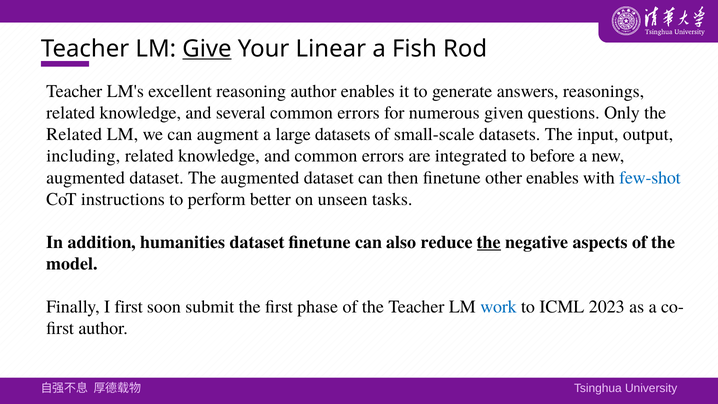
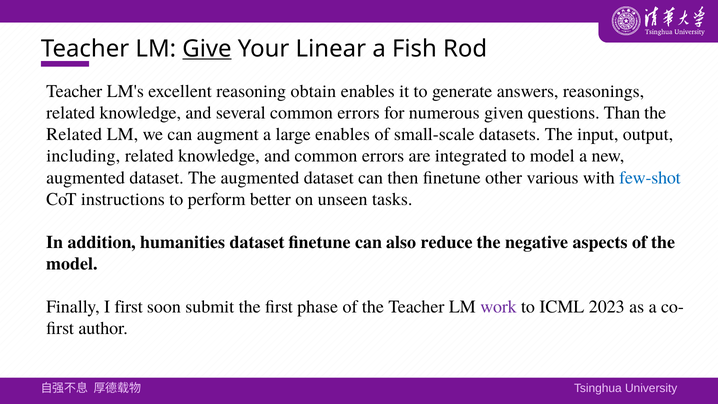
reasoning author: author -> obtain
Only: Only -> Than
large datasets: datasets -> enables
to before: before -> model
other enables: enables -> various
the at (489, 242) underline: present -> none
work colour: blue -> purple
